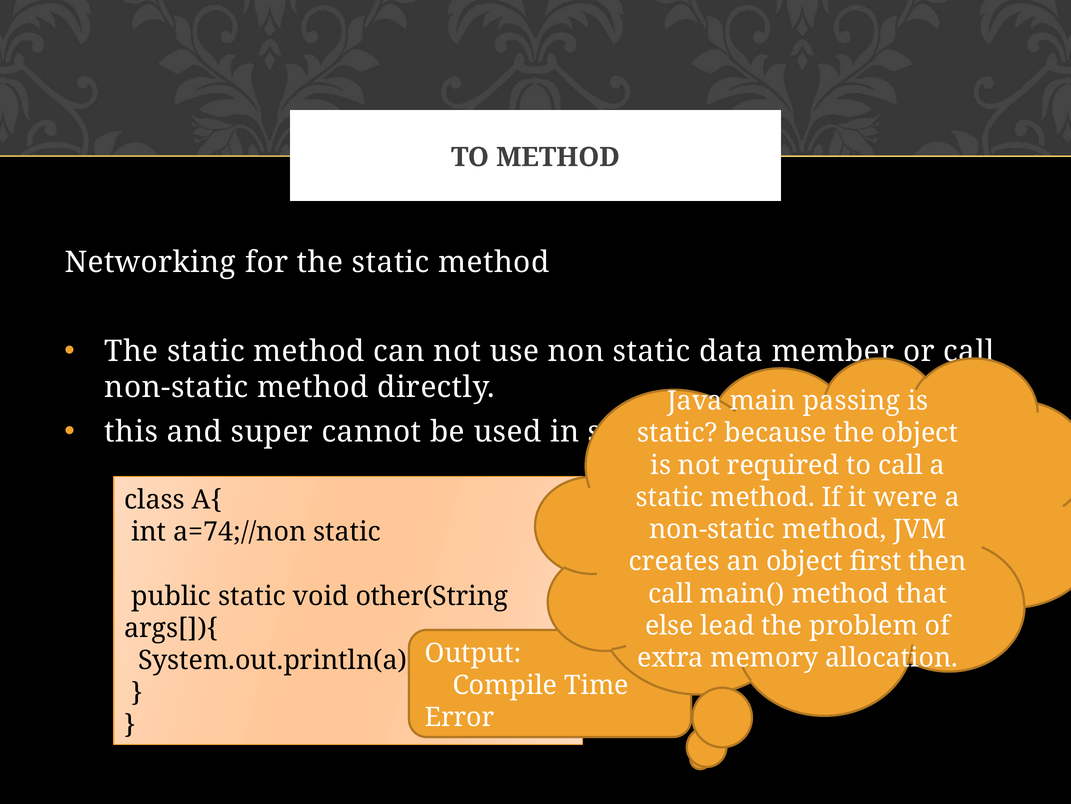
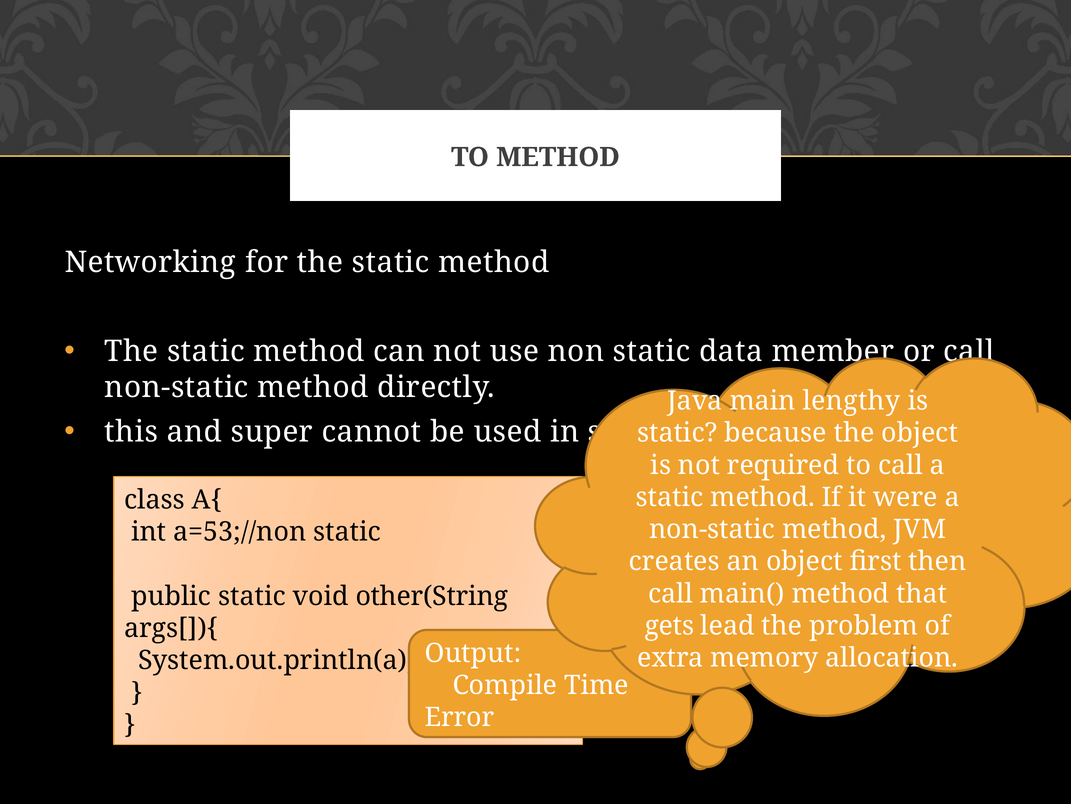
passing: passing -> lengthy
a=74;//non: a=74;//non -> a=53;//non
else: else -> gets
